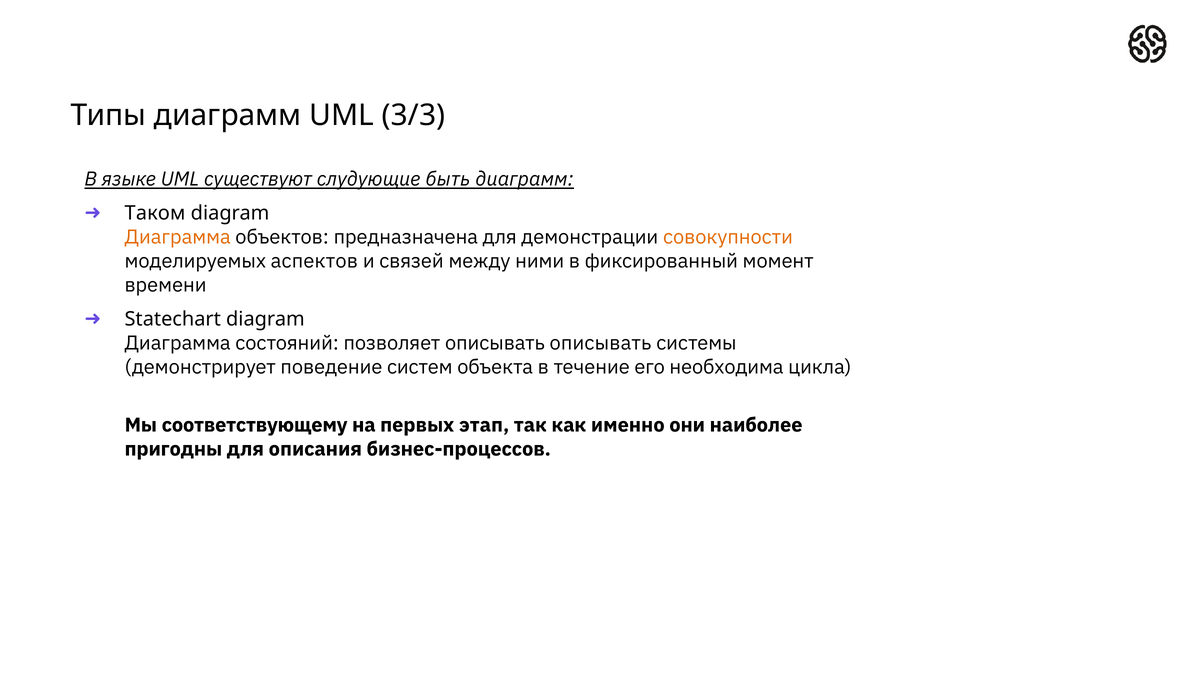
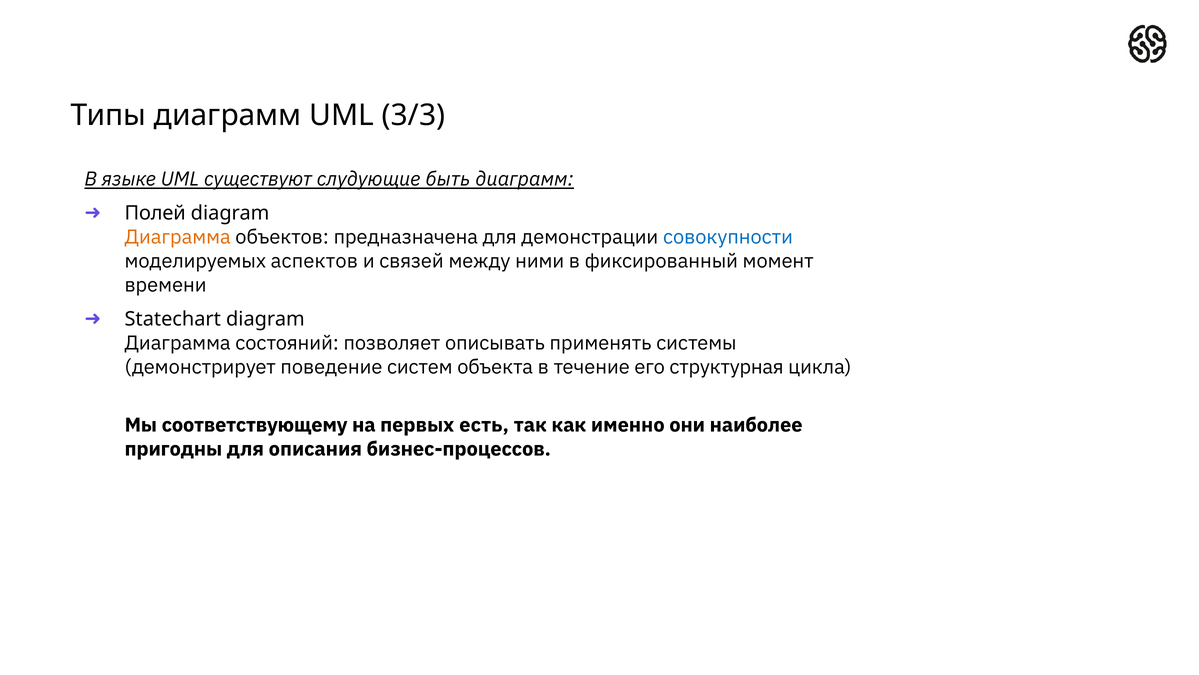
Таком: Таком -> Полей
совокупности colour: orange -> blue
описывать описывать: описывать -> применять
необходима: необходима -> структурная
этап: этап -> есть
